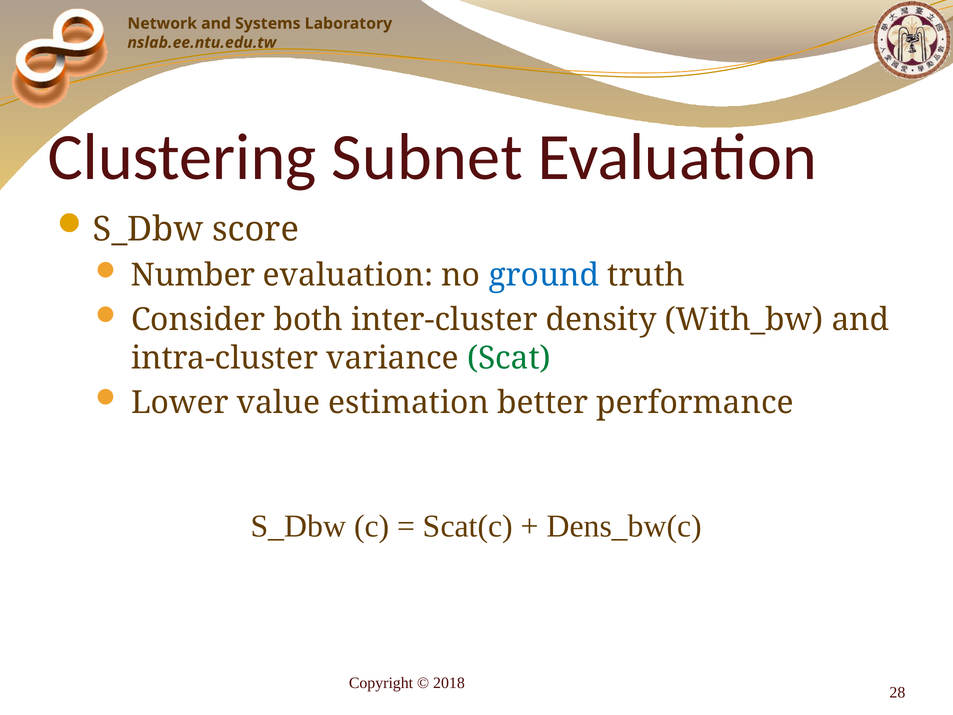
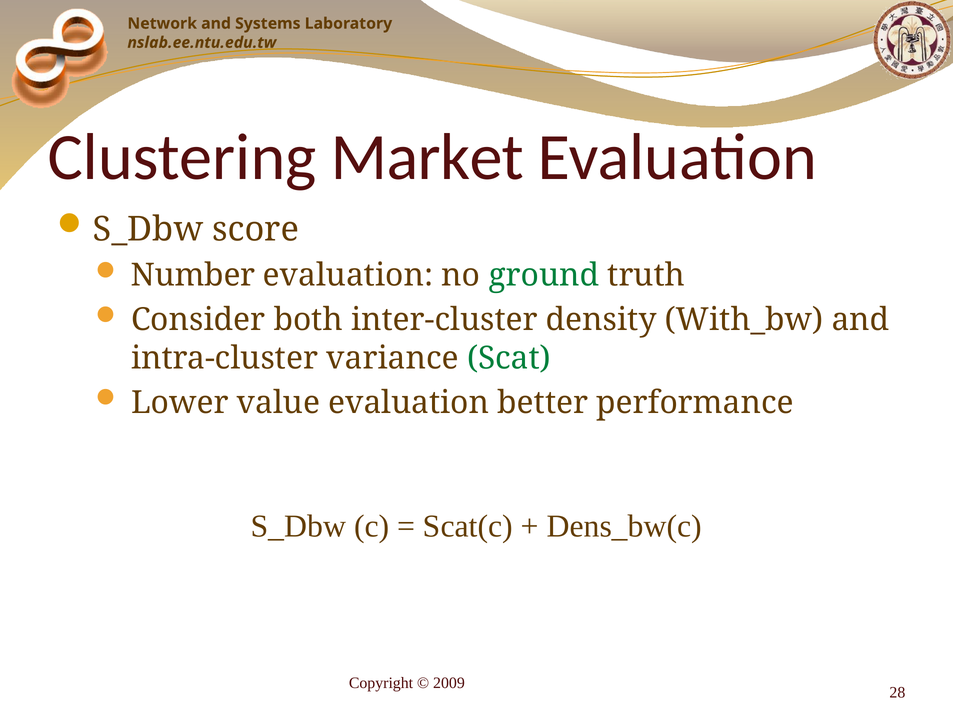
Subnet: Subnet -> Market
ground colour: blue -> green
value estimation: estimation -> evaluation
2018: 2018 -> 2009
